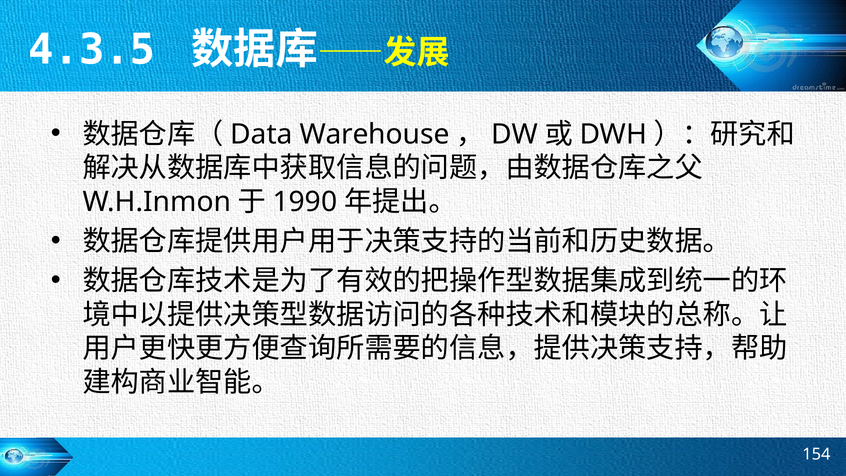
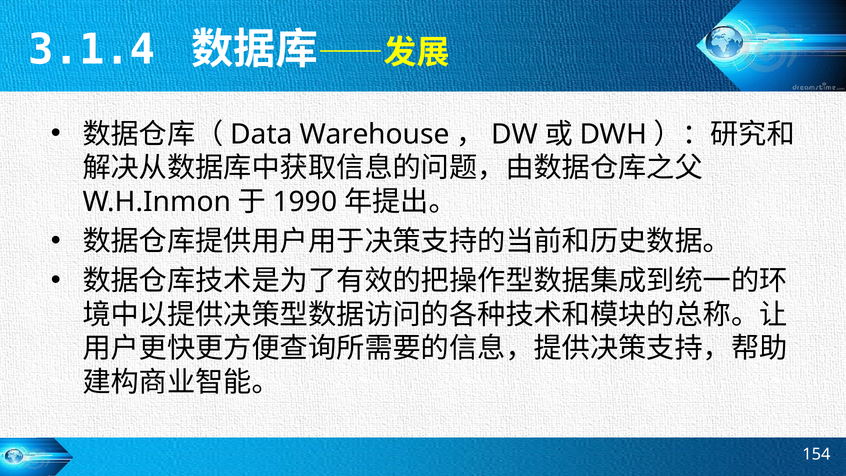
4.3.5: 4.3.5 -> 3.1.4
